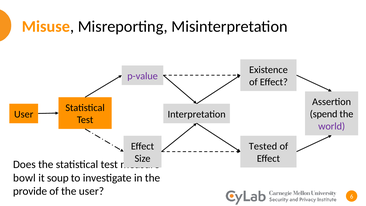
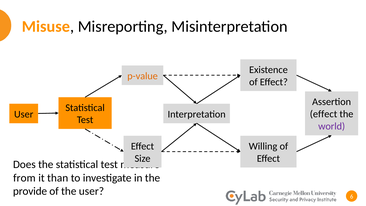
p-value colour: purple -> orange
spend at (324, 114): spend -> effect
Tested: Tested -> Willing
bowl: bowl -> from
soup: soup -> than
